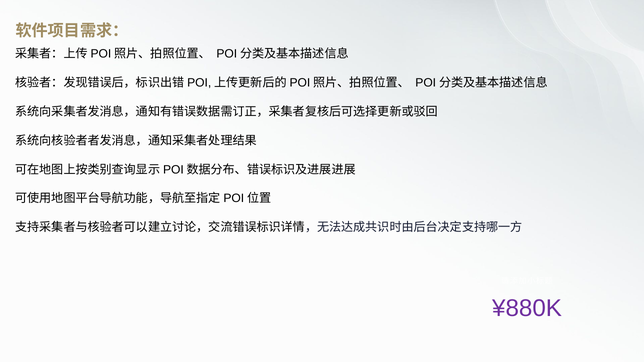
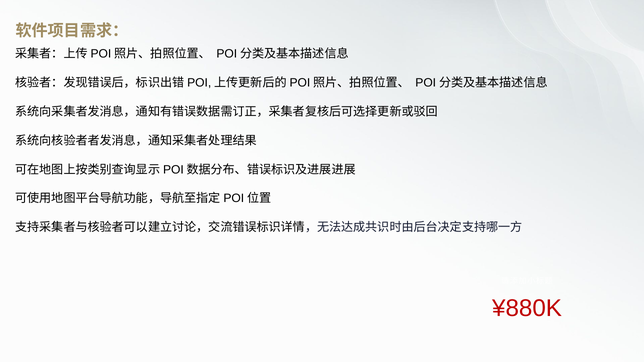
¥880K colour: purple -> red
